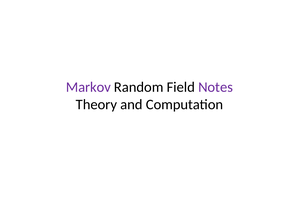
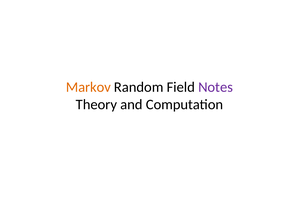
Markov colour: purple -> orange
